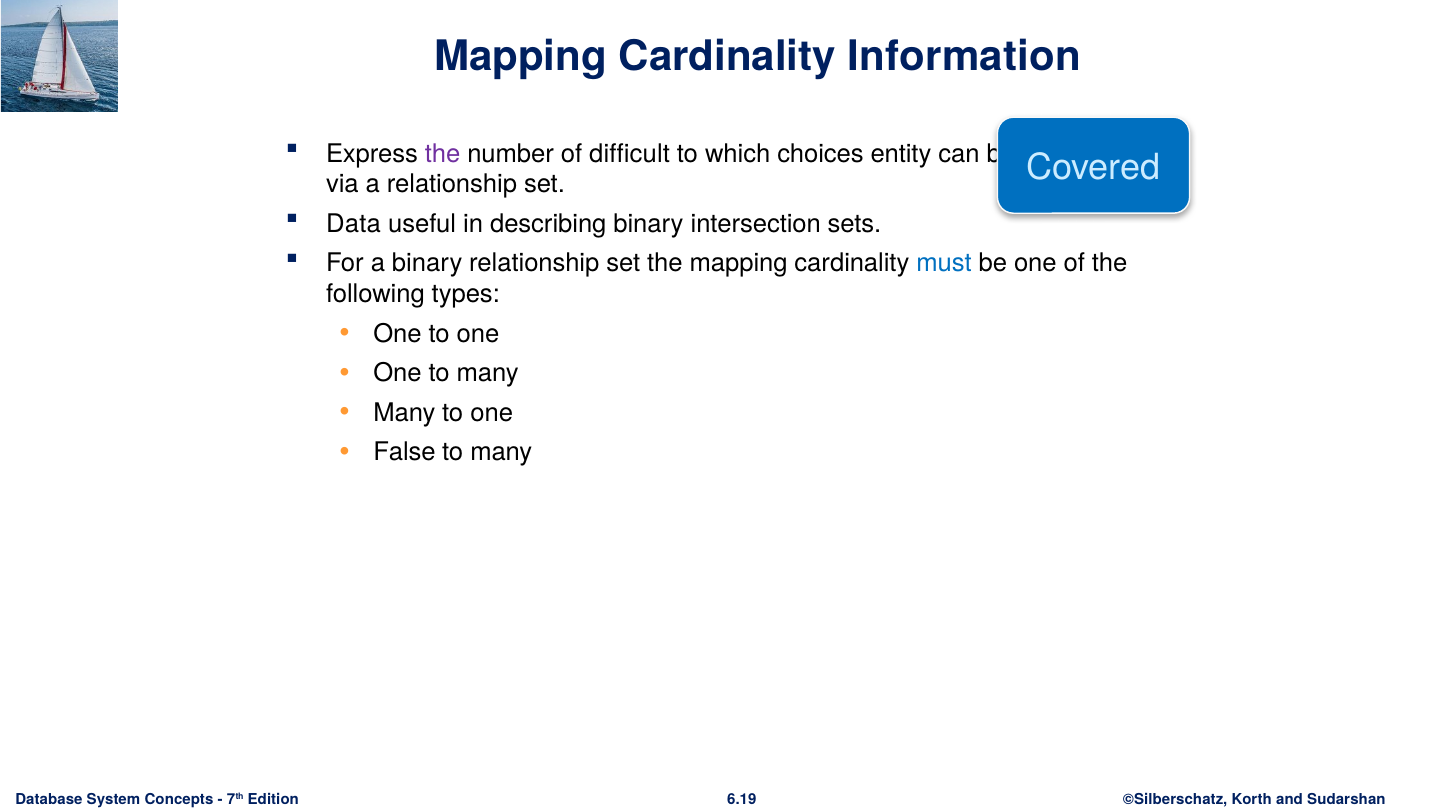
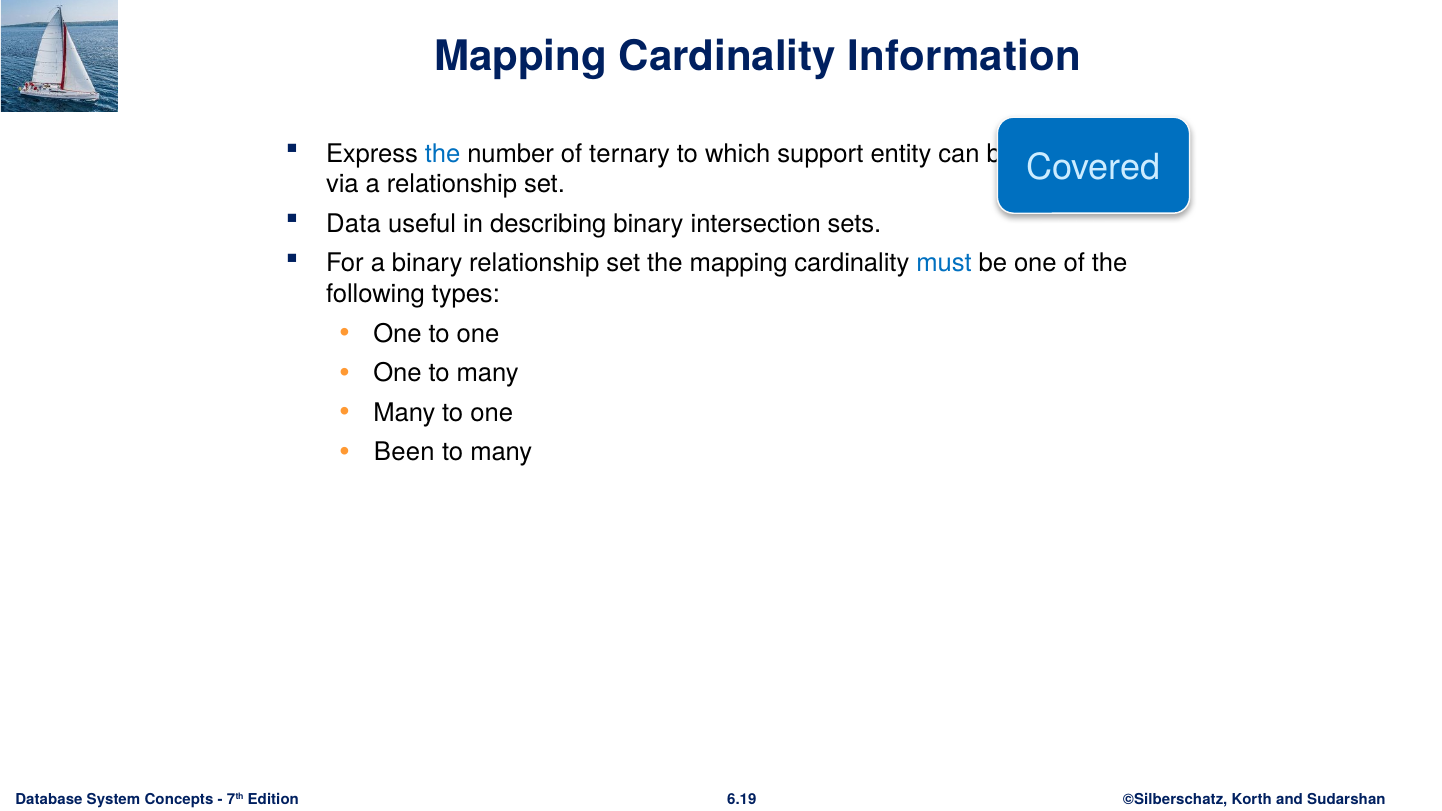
the at (443, 154) colour: purple -> blue
difficult: difficult -> ternary
choices: choices -> support
False: False -> Been
